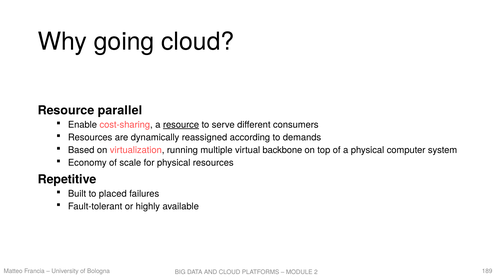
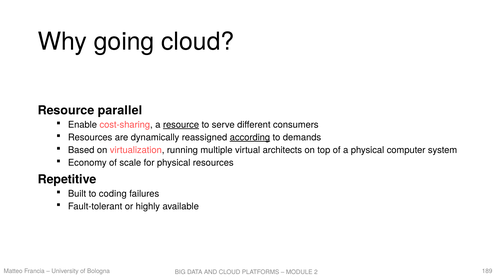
according underline: none -> present
backbone: backbone -> architects
placed: placed -> coding
